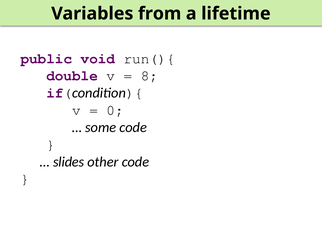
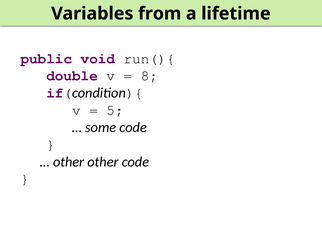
0: 0 -> 5
slides at (69, 161): slides -> other
